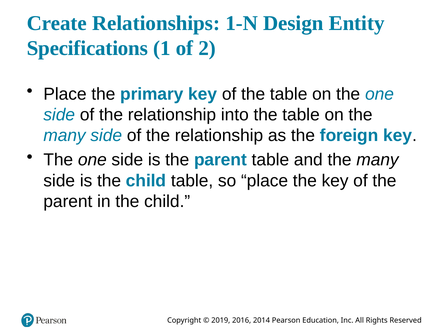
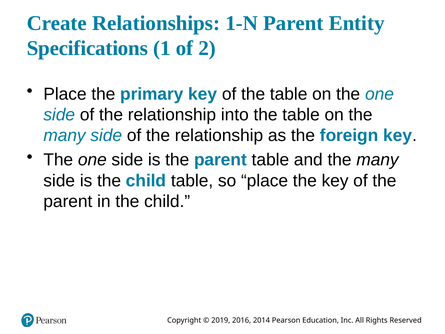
1-N Design: Design -> Parent
